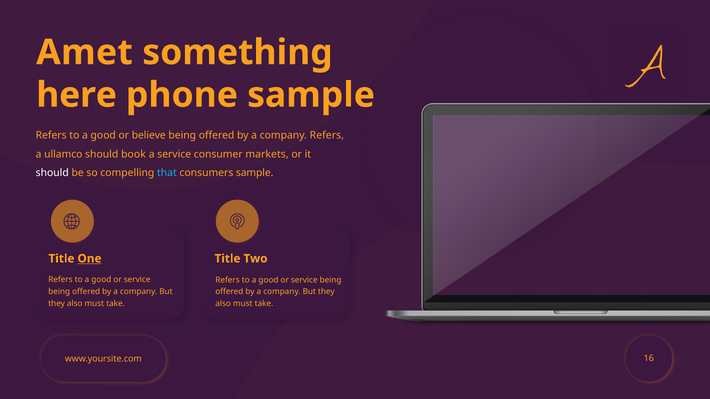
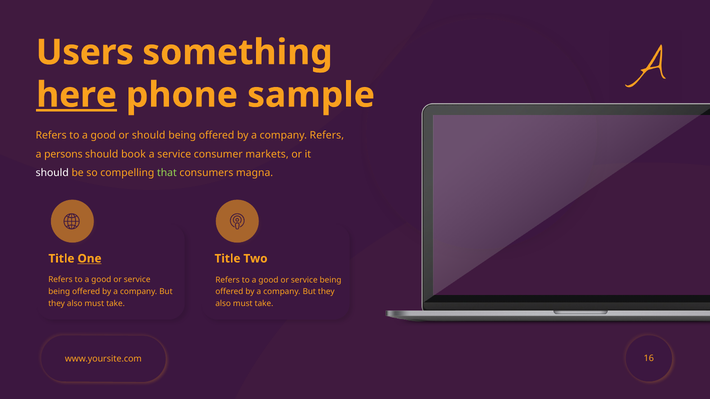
Amet: Amet -> Users
here underline: none -> present
or believe: believe -> should
ullamco: ullamco -> persons
that colour: light blue -> light green
consumers sample: sample -> magna
